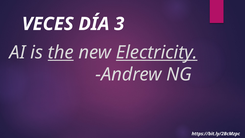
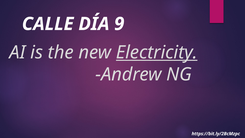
VECES: VECES -> CALLE
3: 3 -> 9
the underline: present -> none
